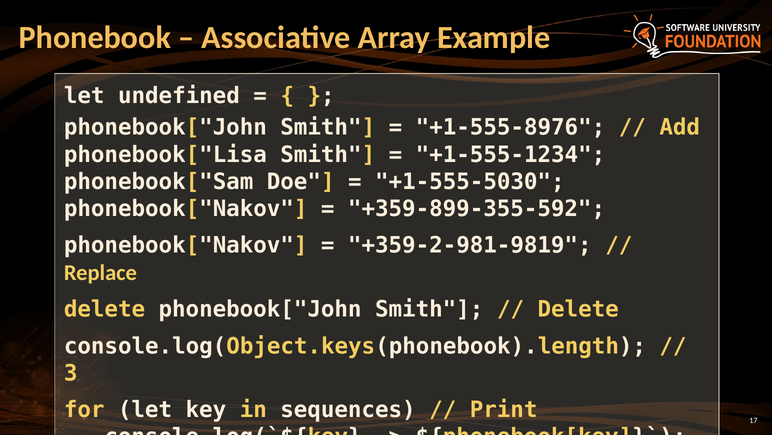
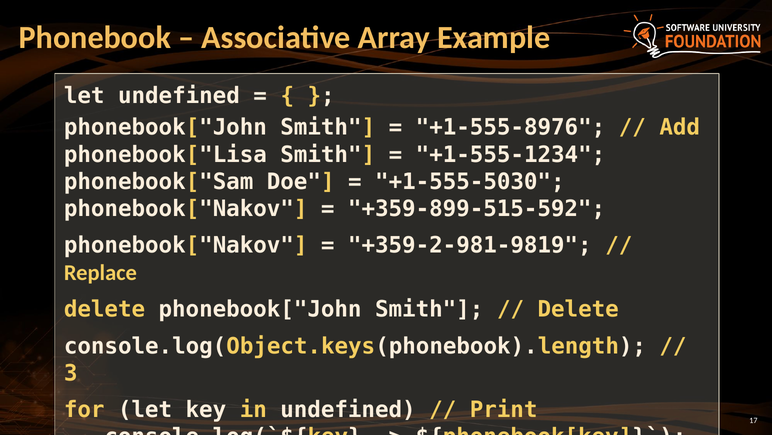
+359-899-355-592: +359-899-355-592 -> +359-899-515-592
in sequences: sequences -> undefined
